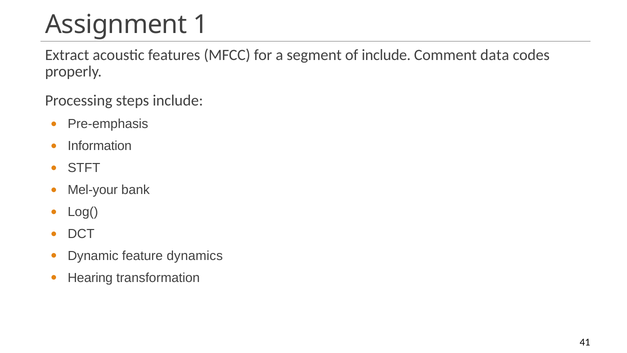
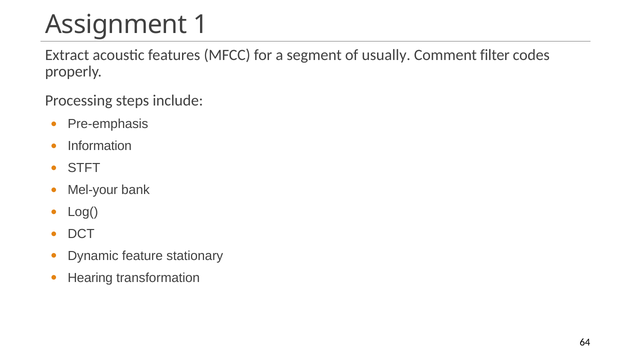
of include: include -> usually
data: data -> filter
dynamics: dynamics -> stationary
41: 41 -> 64
